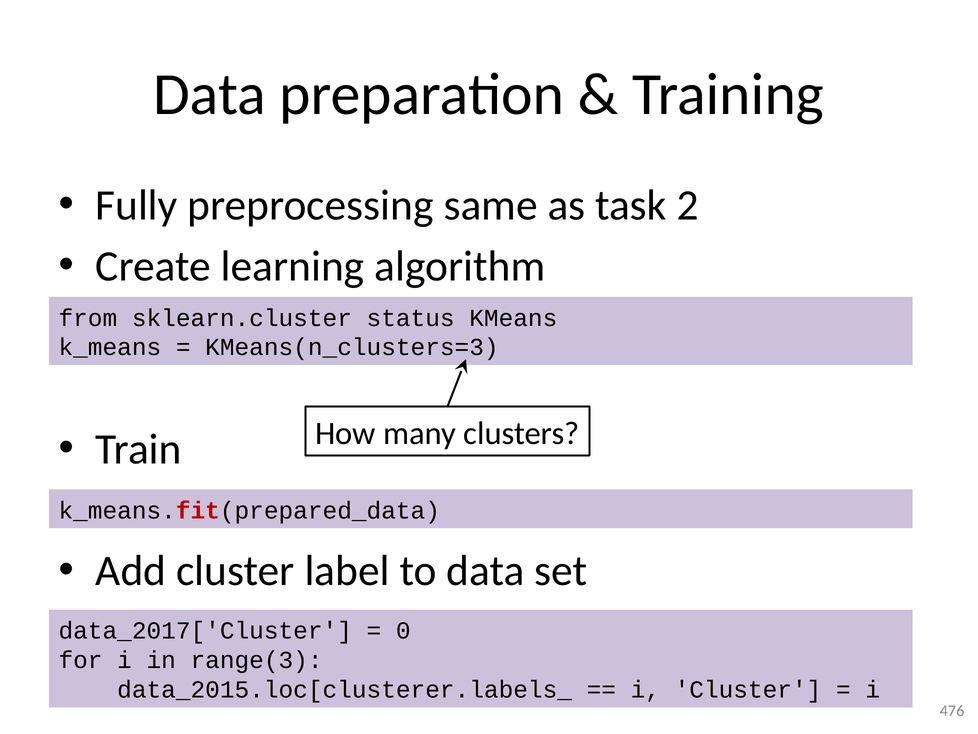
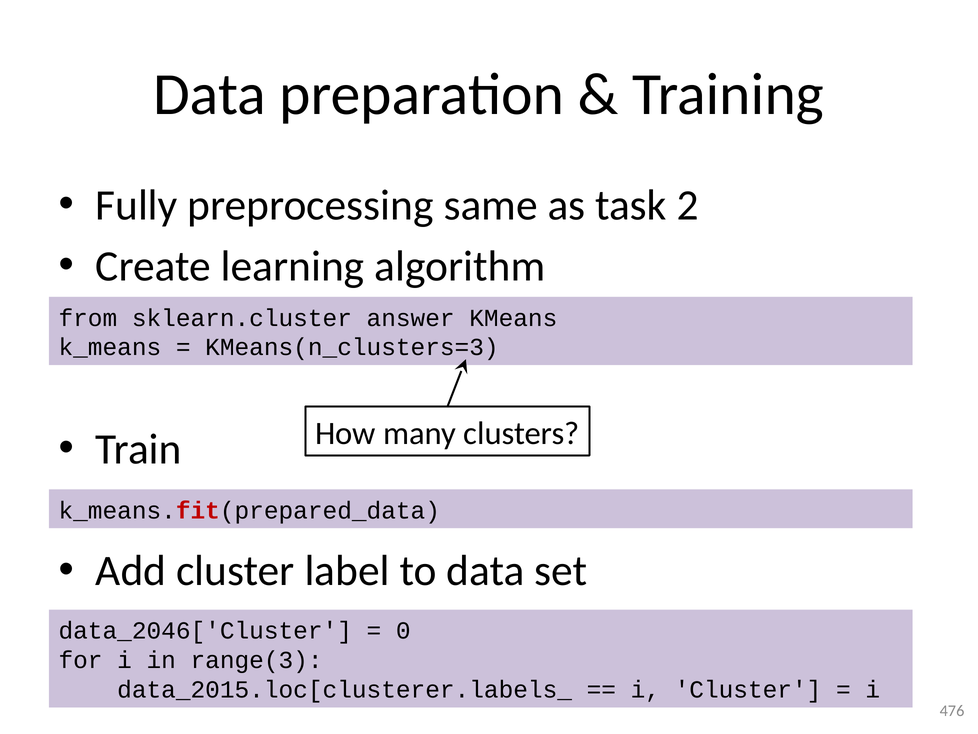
status: status -> answer
data_2017['Cluster: data_2017['Cluster -> data_2046['Cluster
